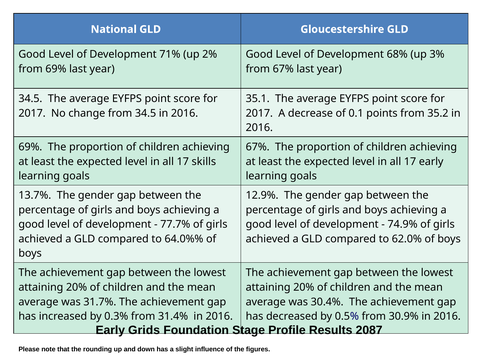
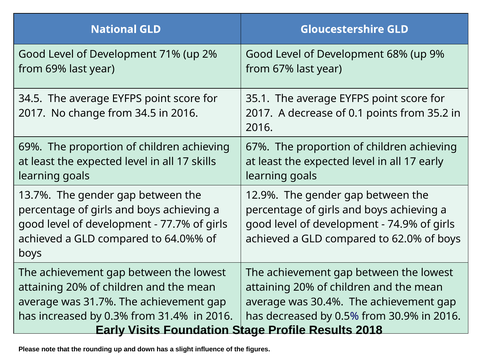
3%: 3% -> 9%
Grids: Grids -> Visits
2087: 2087 -> 2018
